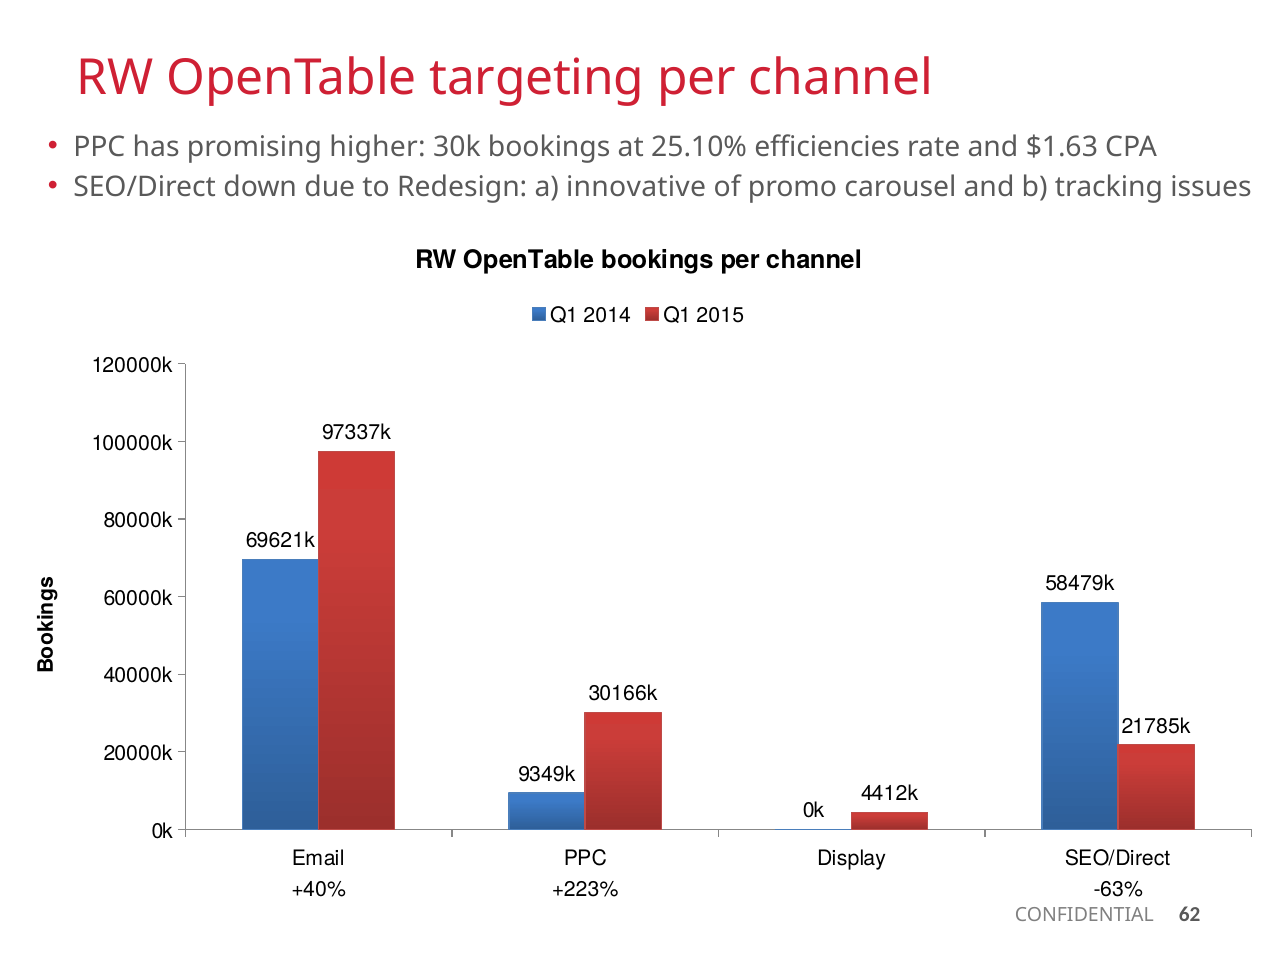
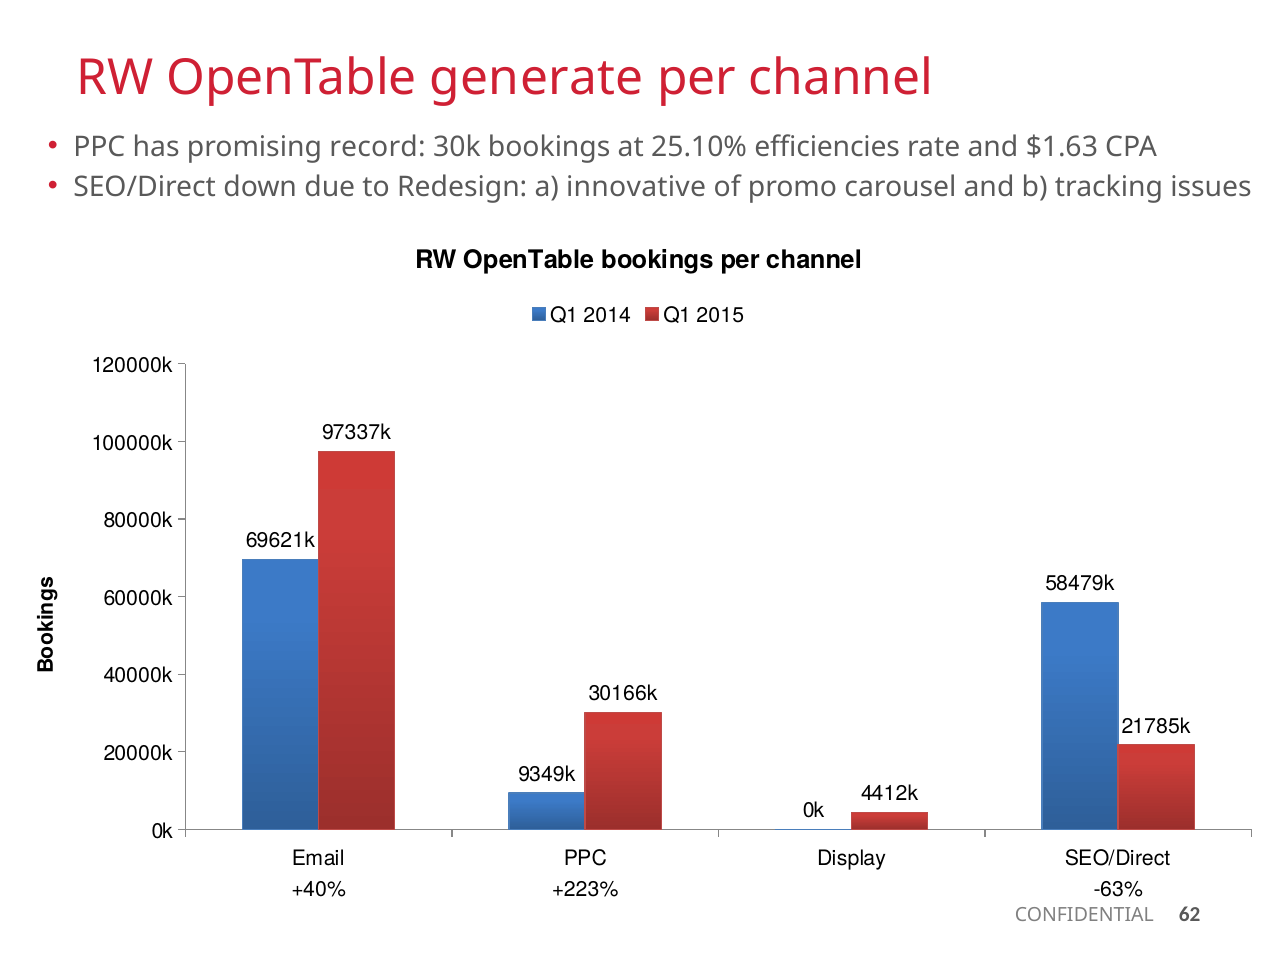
targeting: targeting -> generate
higher: higher -> record
